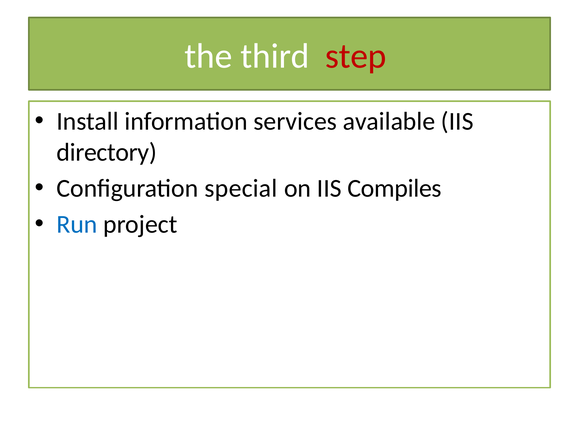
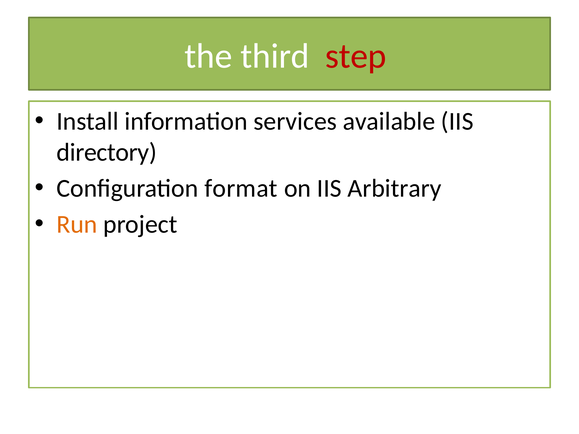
special: special -> format
Compiles: Compiles -> Arbitrary
Run colour: blue -> orange
